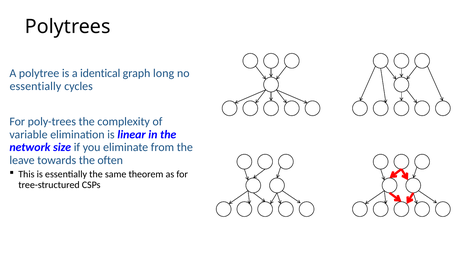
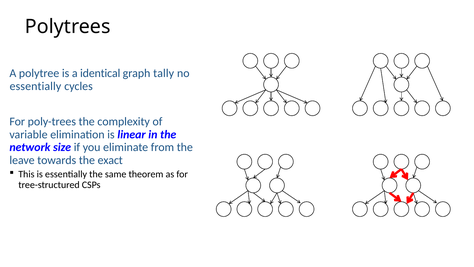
long: long -> tally
often: often -> exact
